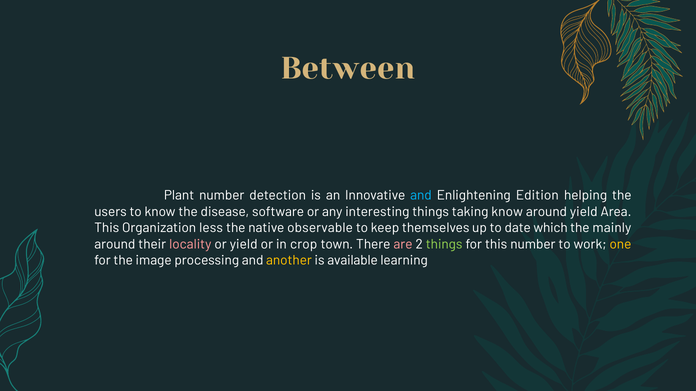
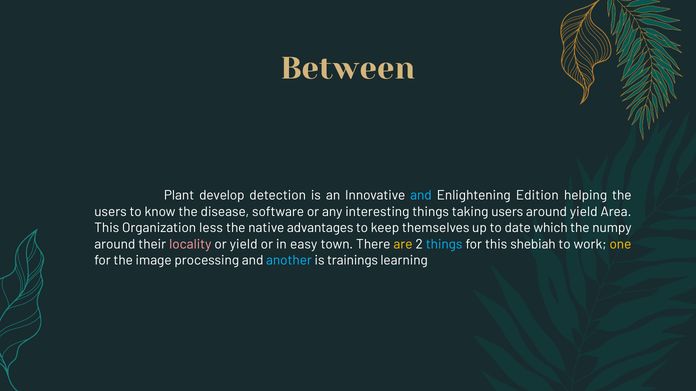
Plant number: number -> develop
taking know: know -> users
observable: observable -> advantages
mainly: mainly -> numpy
crop: crop -> easy
are colour: pink -> yellow
things at (444, 245) colour: light green -> light blue
this number: number -> shebiah
another colour: yellow -> light blue
available: available -> trainings
